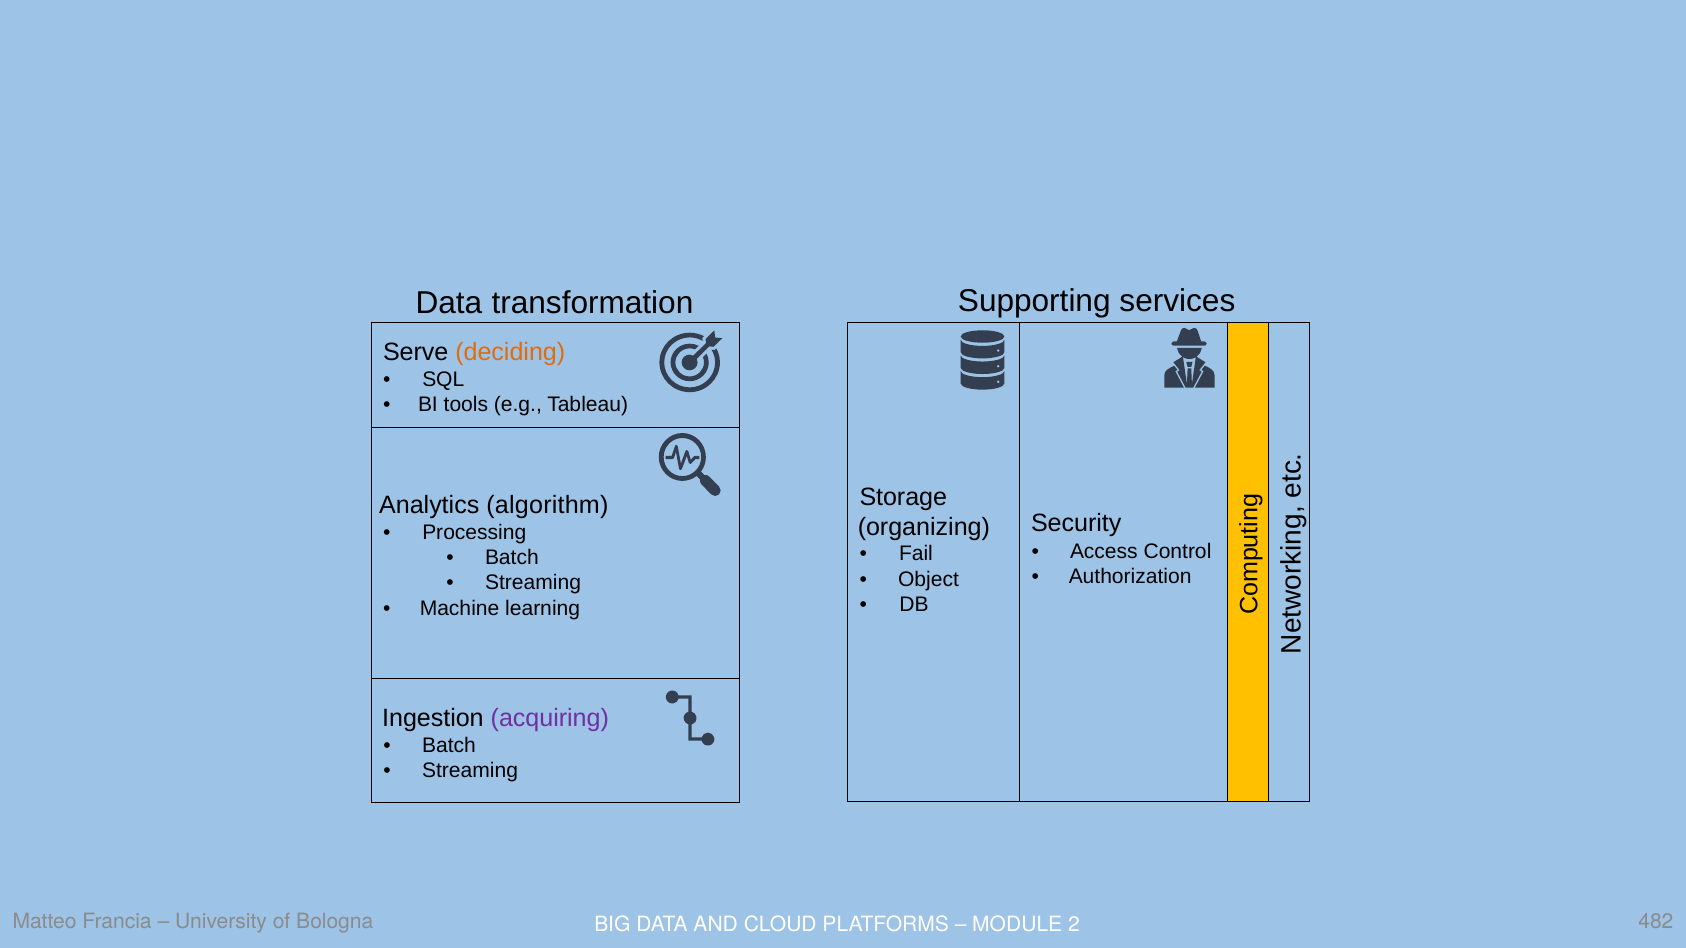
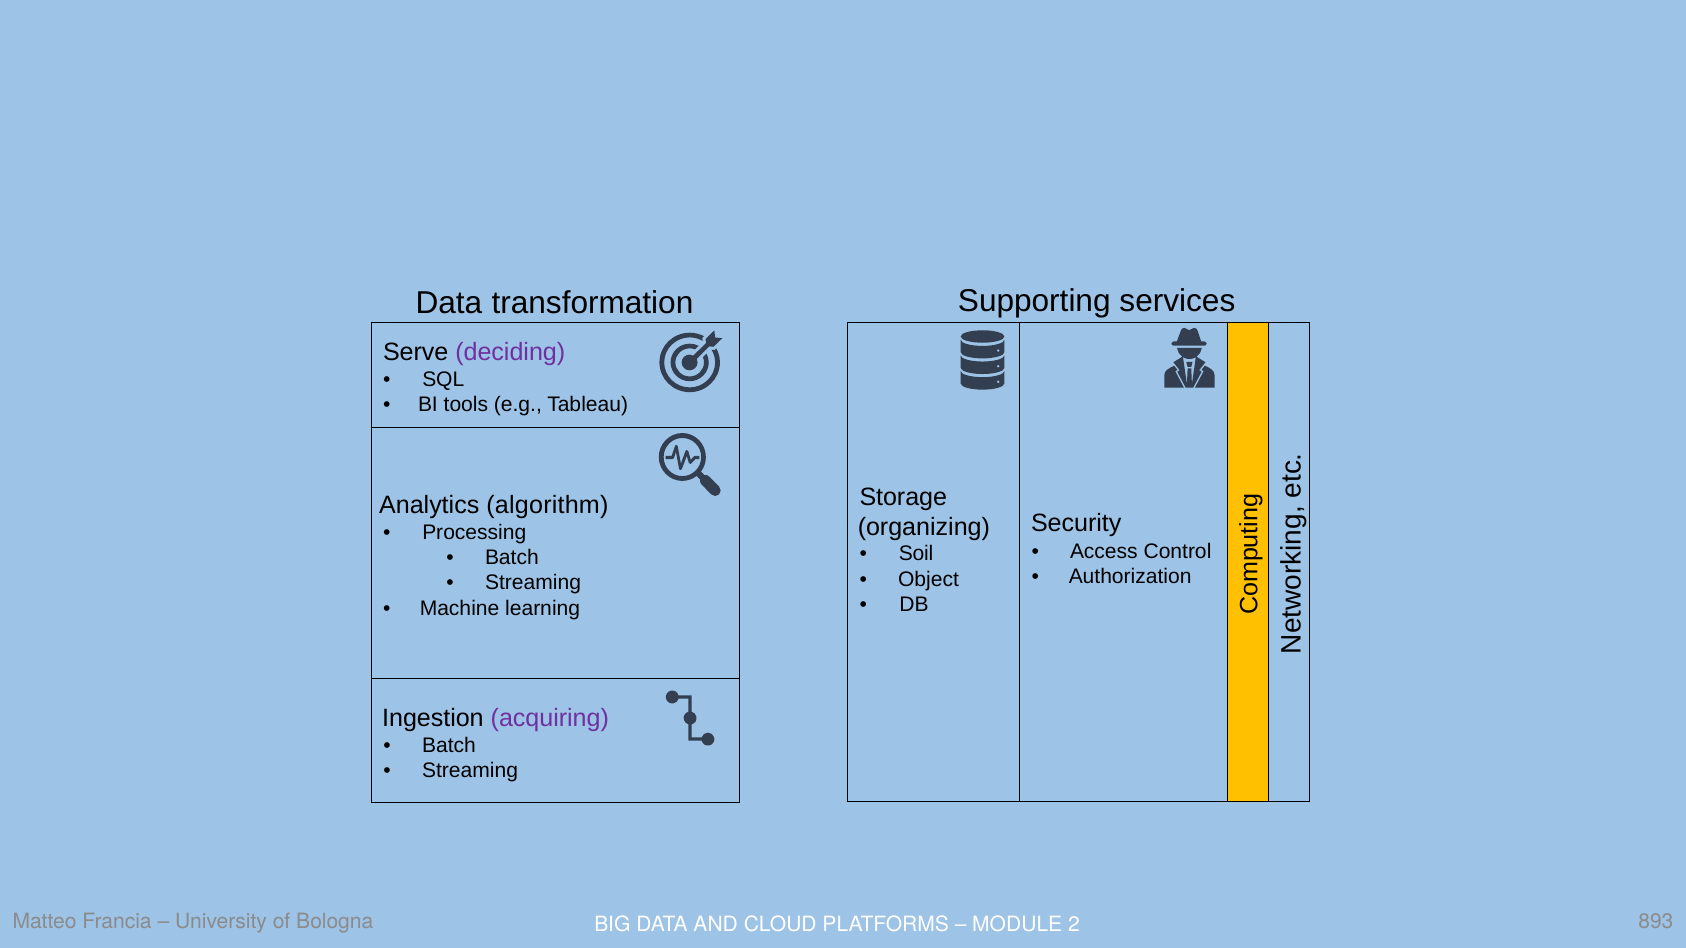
deciding colour: orange -> purple
Fail: Fail -> Soil
482: 482 -> 893
